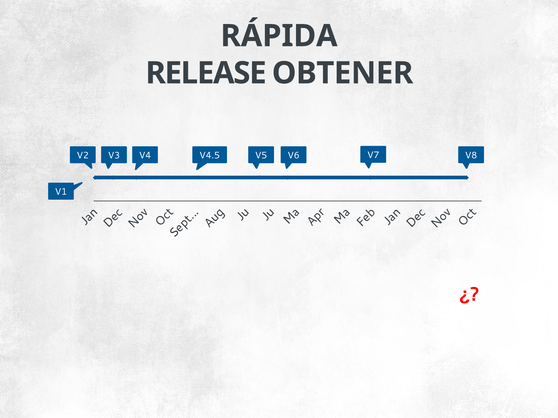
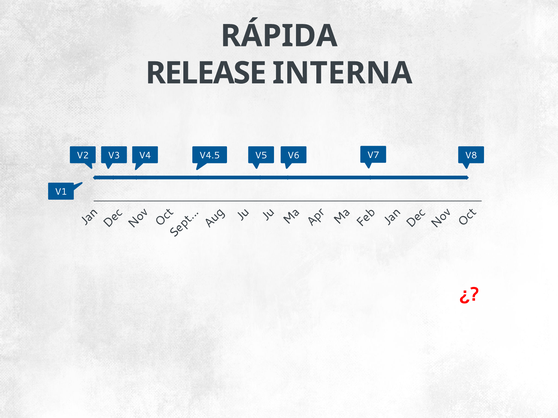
OBTENER: OBTENER -> INTERNA
